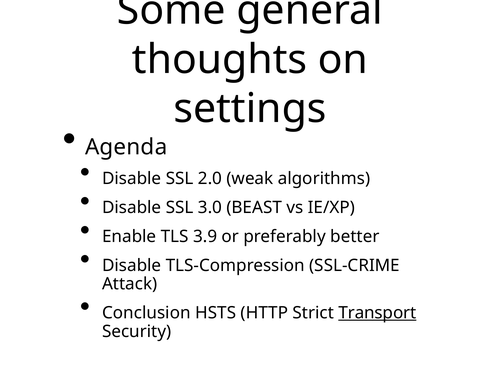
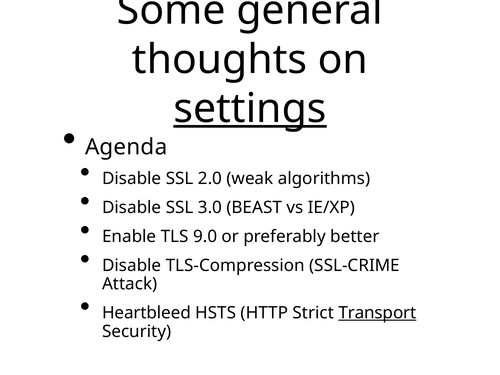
settings underline: none -> present
3.9: 3.9 -> 9.0
Conclusion: Conclusion -> Heartbleed
